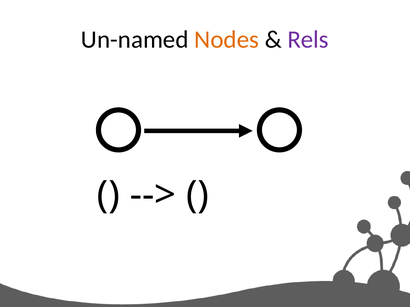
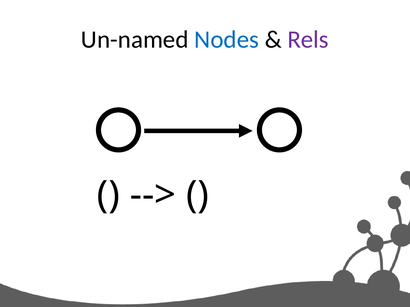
Nodes colour: orange -> blue
